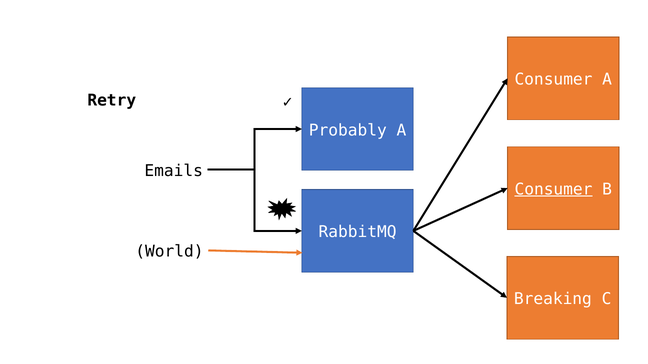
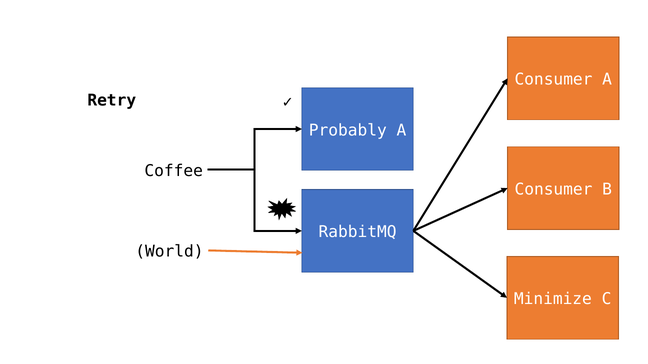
Emails: Emails -> Coffee
Consumer at (554, 189) underline: present -> none
Breaking: Breaking -> Minimize
